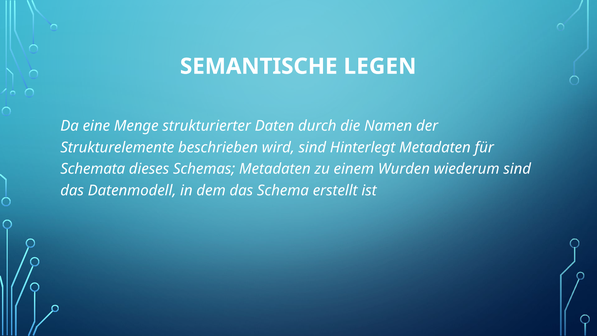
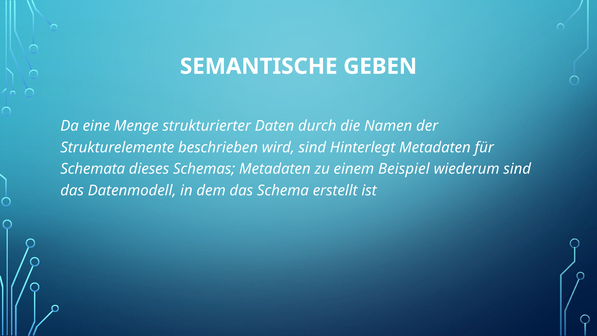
LEGEN: LEGEN -> GEBEN
Wurden: Wurden -> Beispiel
